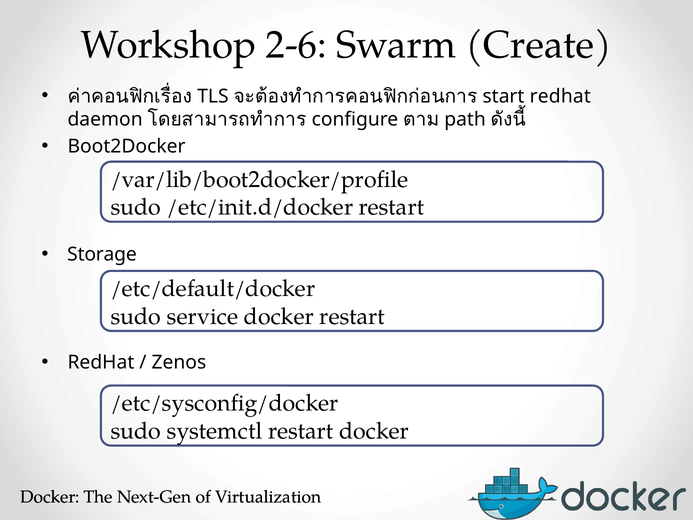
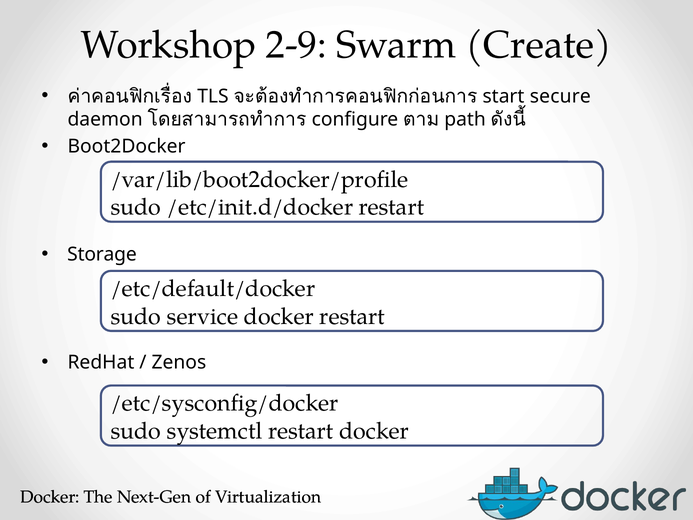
2-6: 2-6 -> 2-9
start redhat: redhat -> secure
